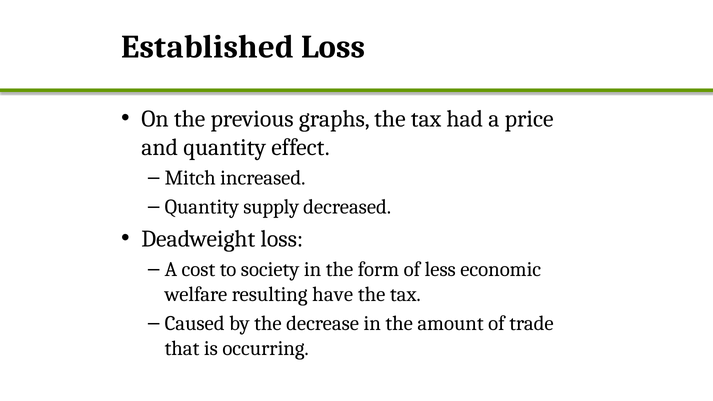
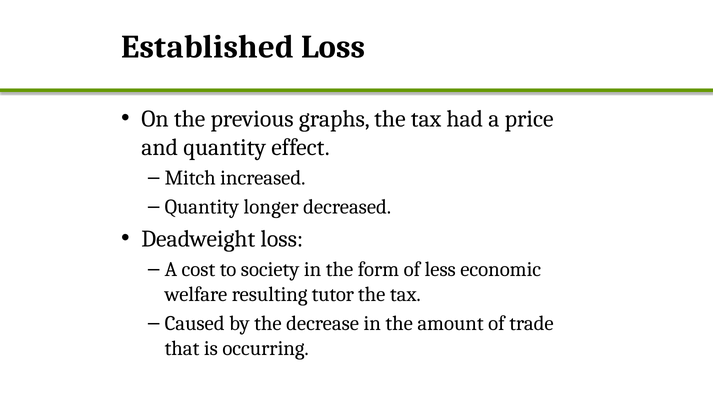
supply: supply -> longer
have: have -> tutor
